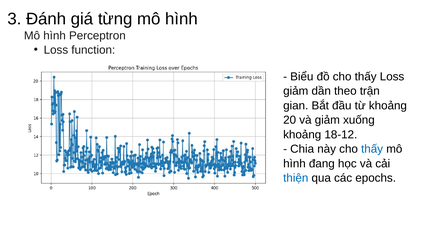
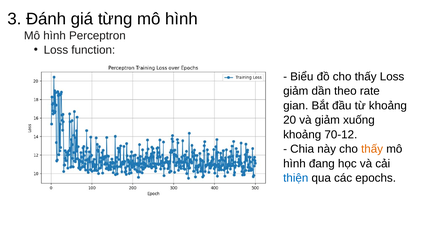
trận: trận -> rate
18-12: 18-12 -> 70-12
thấy at (372, 150) colour: blue -> orange
